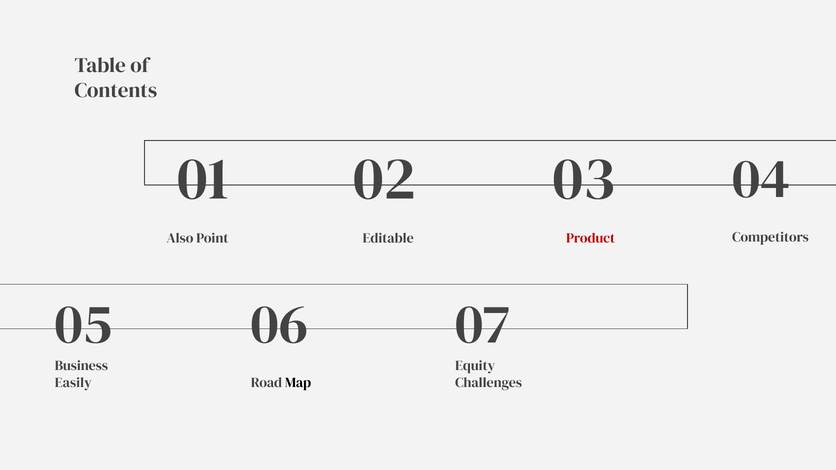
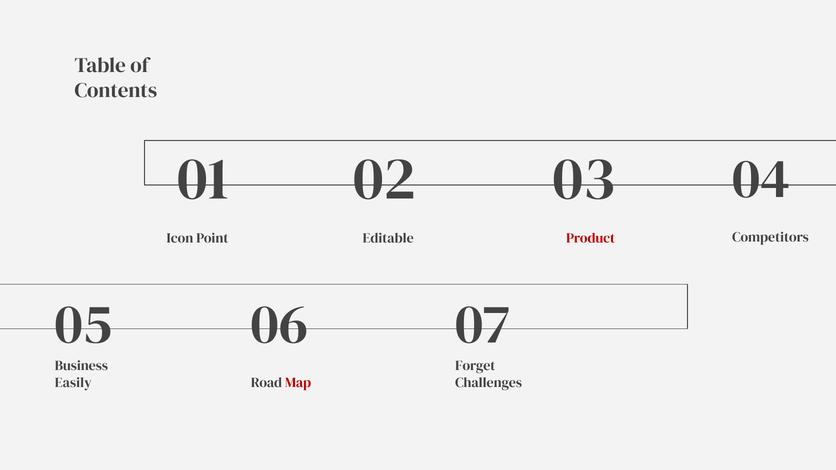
Also: Also -> Icon
Equity: Equity -> Forget
Map colour: black -> red
